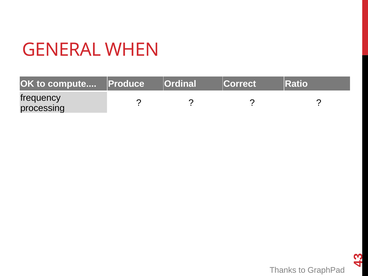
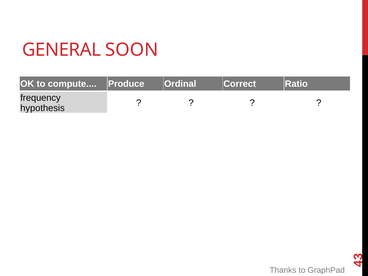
WHEN: WHEN -> SOON
processing: processing -> hypothesis
